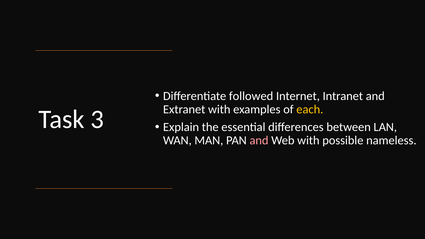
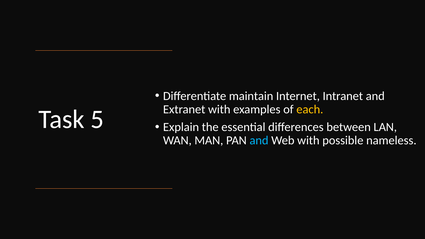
followed: followed -> maintain
3: 3 -> 5
and at (259, 140) colour: pink -> light blue
